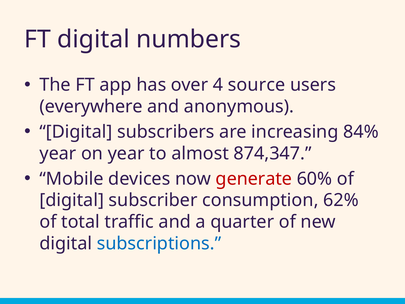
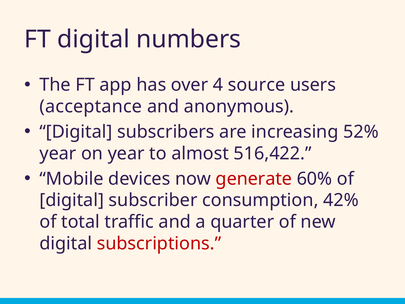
everywhere: everywhere -> acceptance
84%: 84% -> 52%
874,347: 874,347 -> 516,422
62%: 62% -> 42%
subscriptions colour: blue -> red
